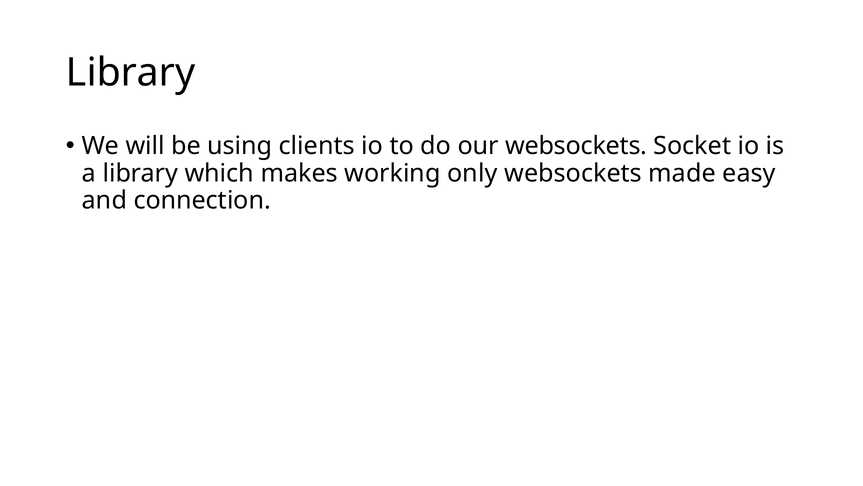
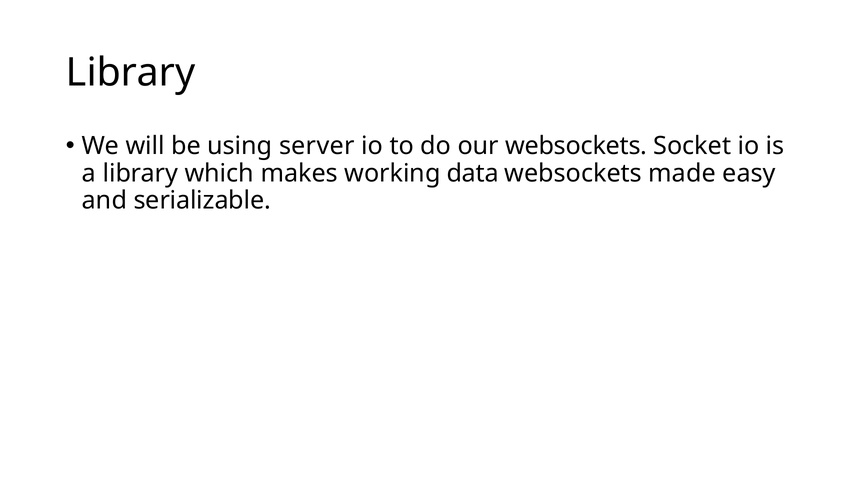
clients: clients -> server
only: only -> data
connection: connection -> serializable
